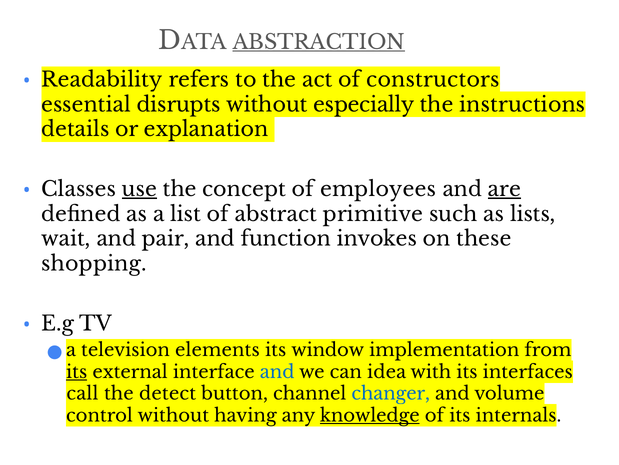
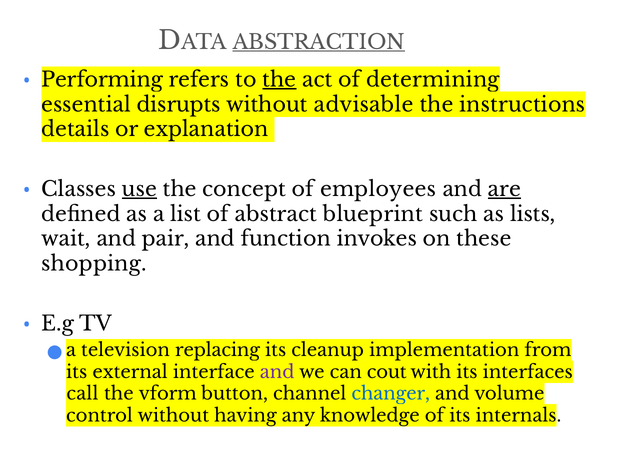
Readability: Readability -> Performing
the at (279, 80) underline: none -> present
constructors: constructors -> determining
especially: especially -> advisable
primitive: primitive -> blueprint
elements: elements -> replacing
window: window -> cleanup
its at (77, 372) underline: present -> none
and at (277, 372) colour: blue -> purple
idea: idea -> cout
detect: detect -> vform
knowledge underline: present -> none
